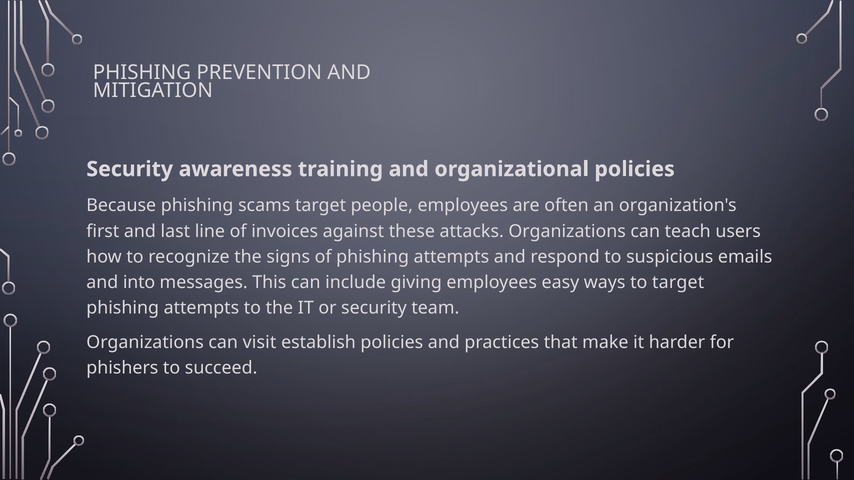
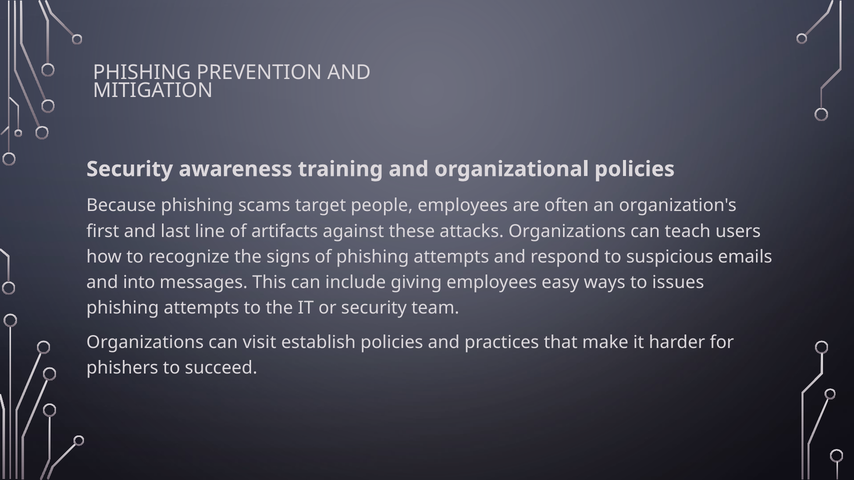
invoices: invoices -> artifacts
to target: target -> issues
